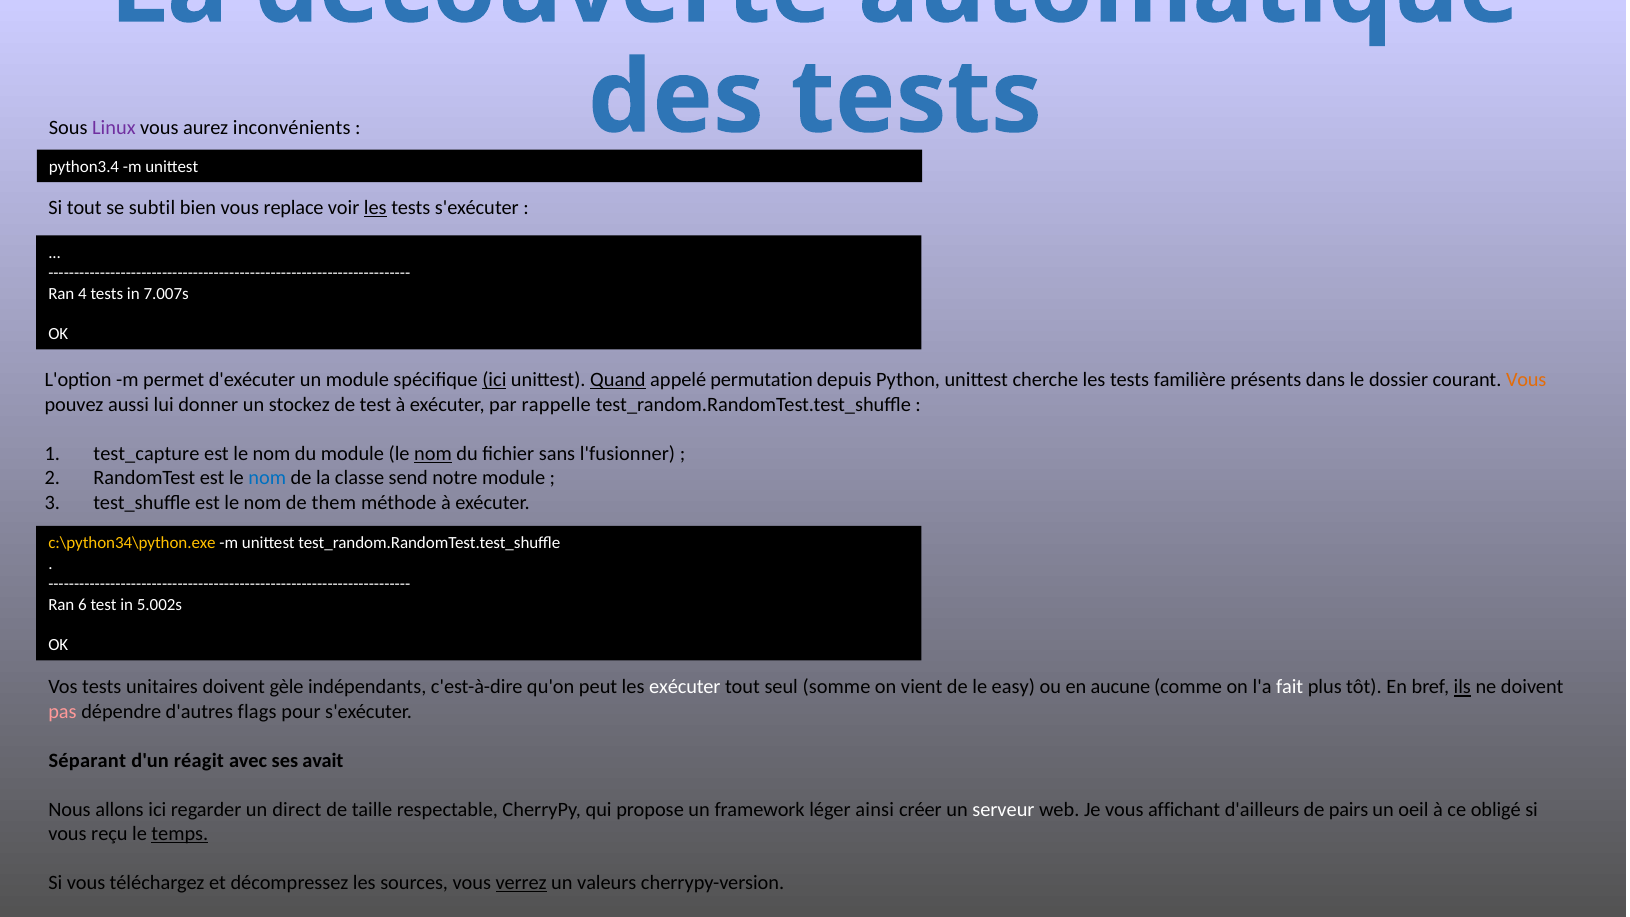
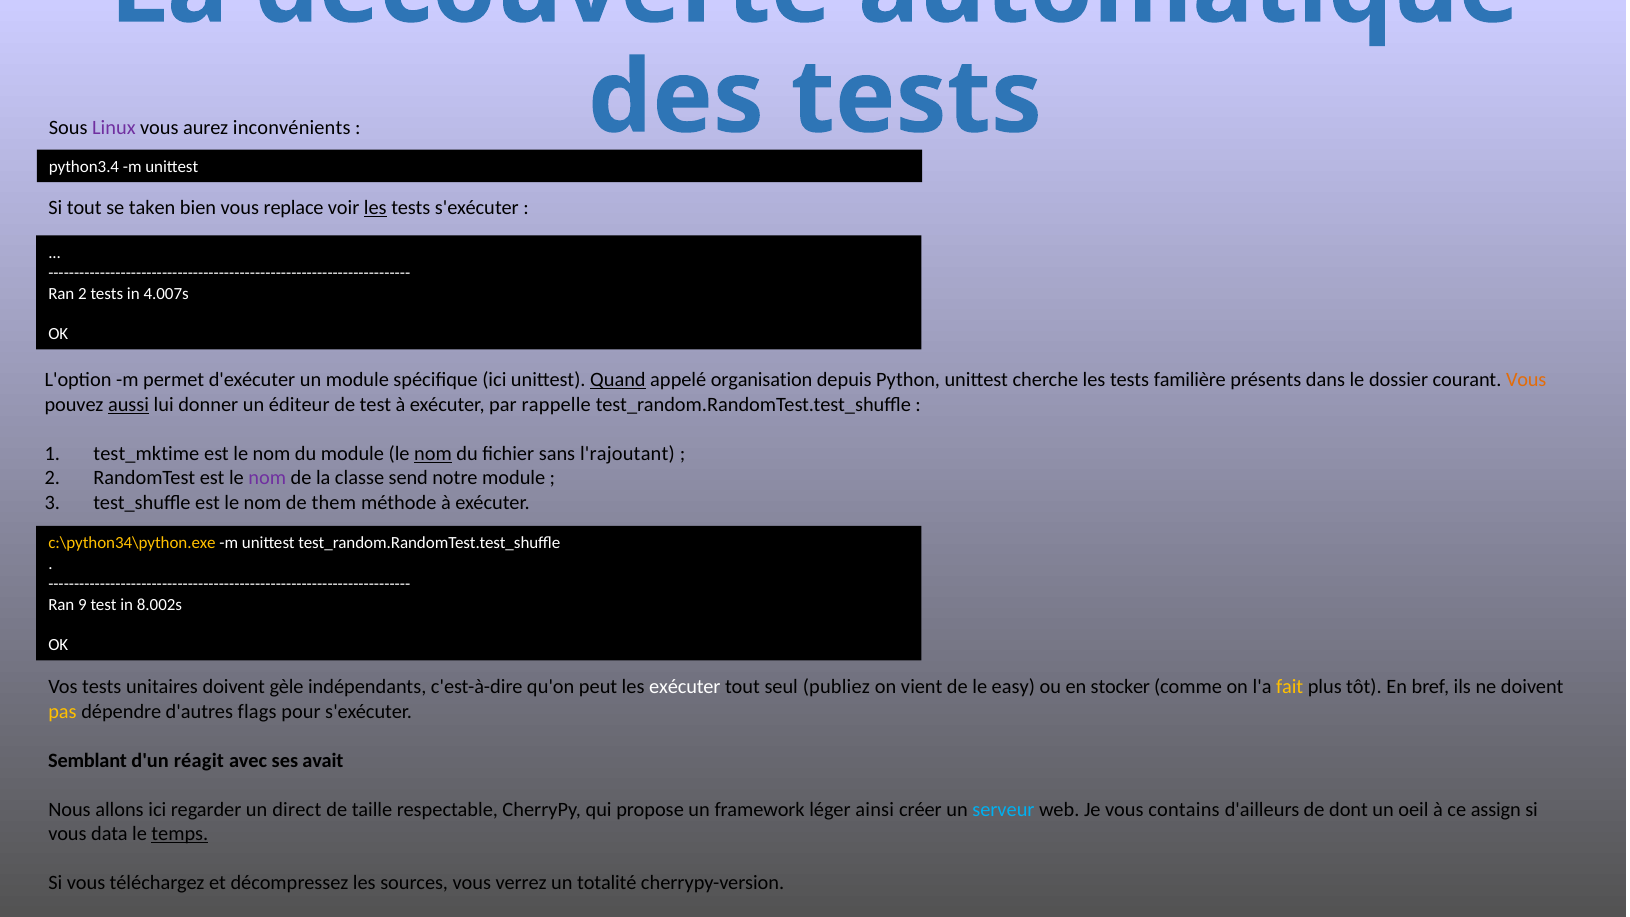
subtil: subtil -> taken
Ran 4: 4 -> 2
7.007s: 7.007s -> 4.007s
ici at (494, 380) underline: present -> none
permutation: permutation -> organisation
aussi underline: none -> present
stockez: stockez -> éditeur
test_capture: test_capture -> test_mktime
l'fusionner: l'fusionner -> l'rajoutant
nom at (267, 478) colour: blue -> purple
6: 6 -> 9
5.002s: 5.002s -> 8.002s
somme: somme -> publiez
aucune: aucune -> stocker
fait colour: white -> yellow
ils underline: present -> none
pas colour: pink -> yellow
Séparant: Séparant -> Semblant
serveur colour: white -> light blue
affichant: affichant -> contains
pairs: pairs -> dont
obligé: obligé -> assign
reçu: reçu -> data
verrez underline: present -> none
valeurs: valeurs -> totalité
